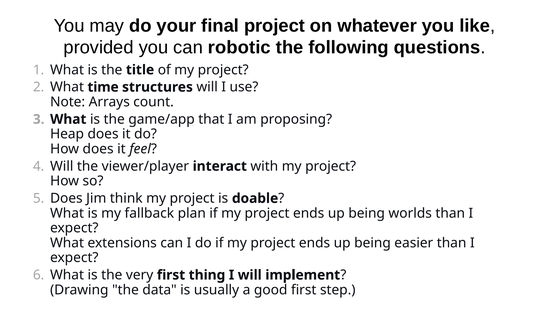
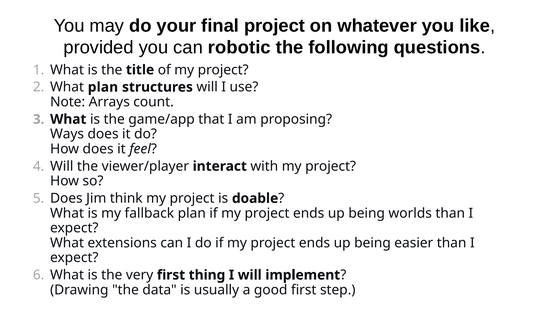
What time: time -> plan
Heap: Heap -> Ways
